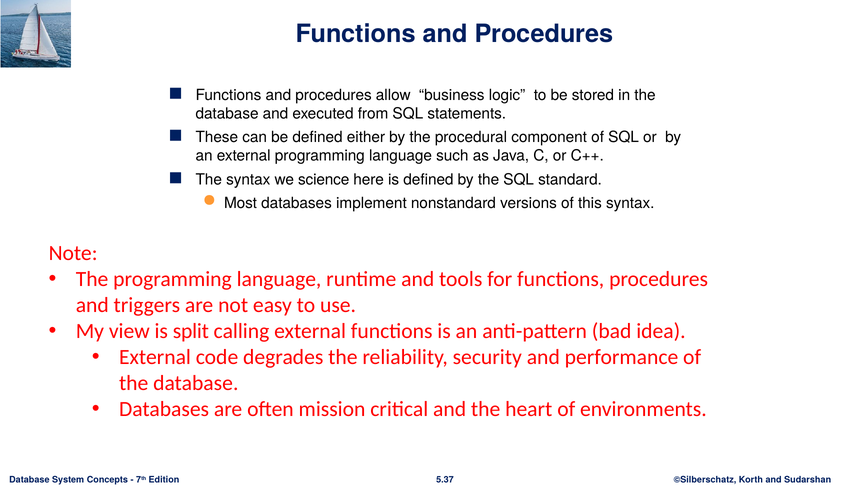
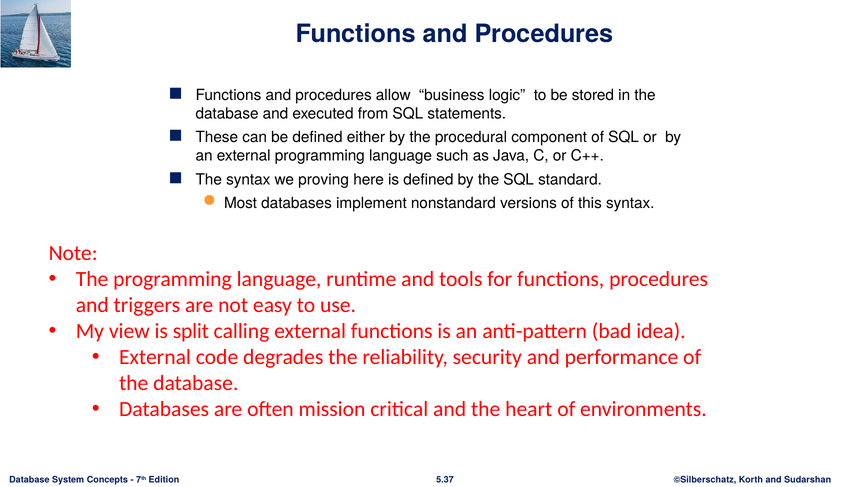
science: science -> proving
